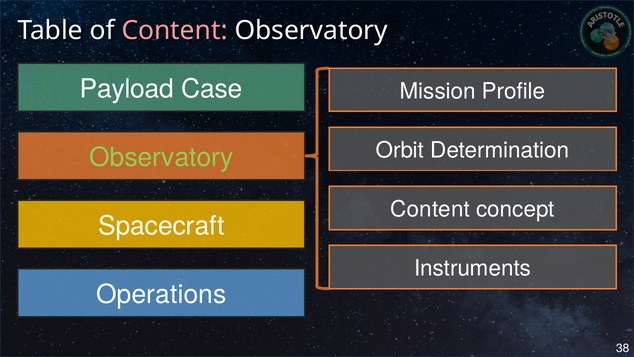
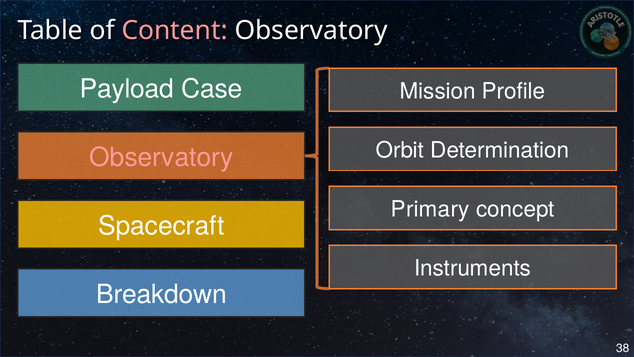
Observatory at (161, 158) colour: light green -> pink
Content at (430, 209): Content -> Primary
Operations: Operations -> Breakdown
